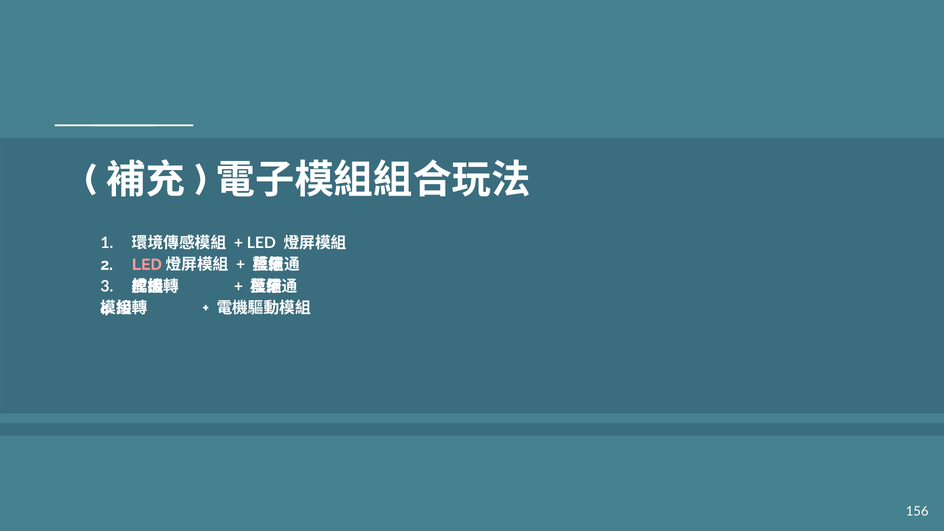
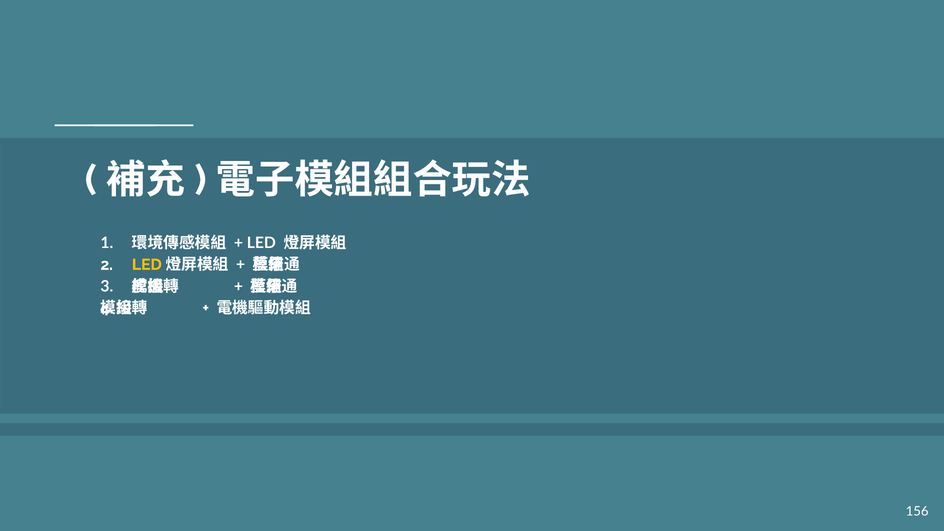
LED at (147, 265) colour: pink -> yellow
